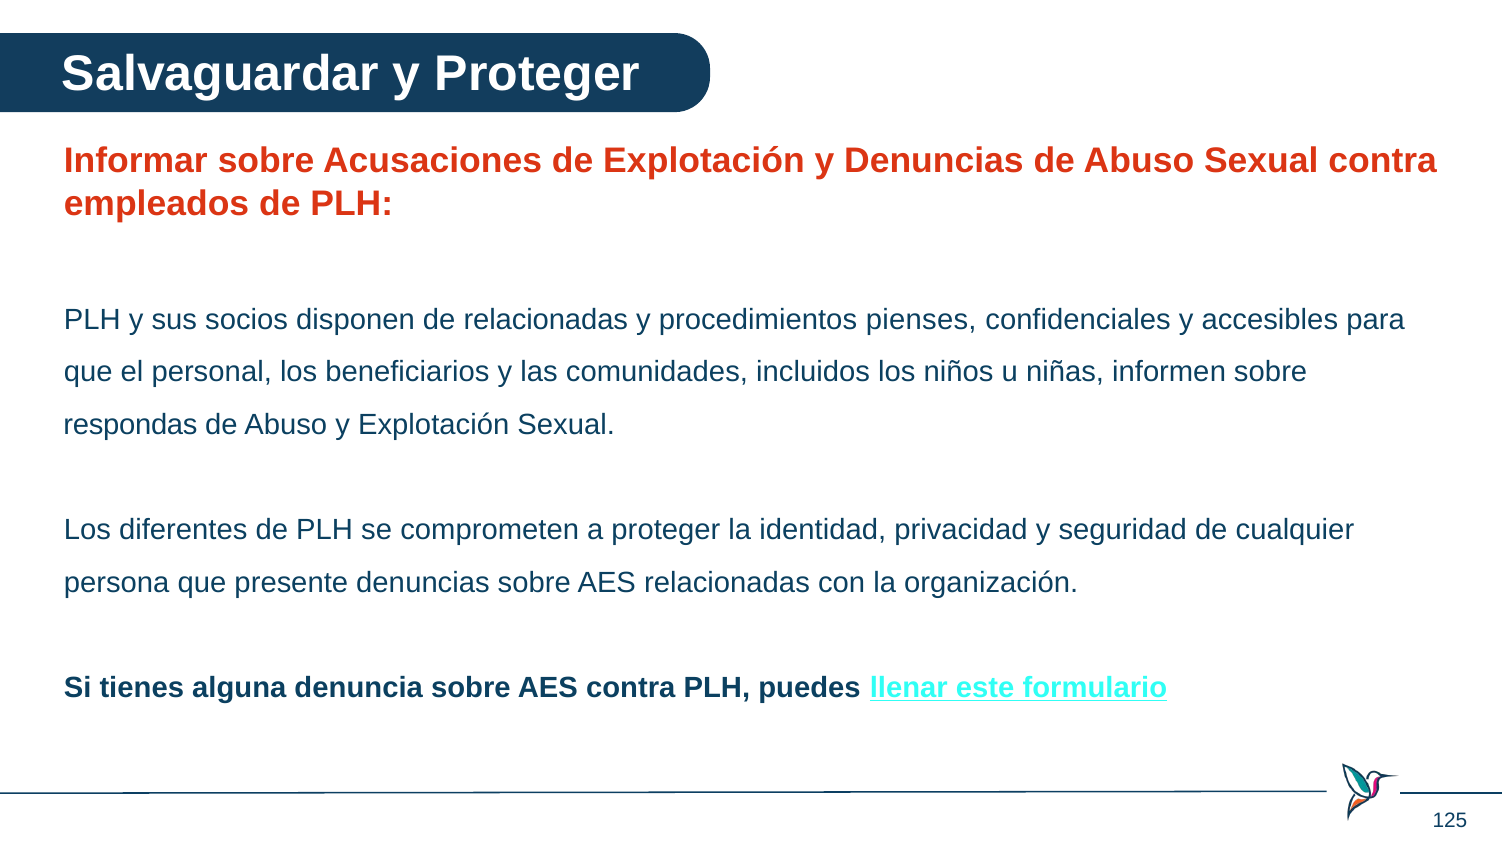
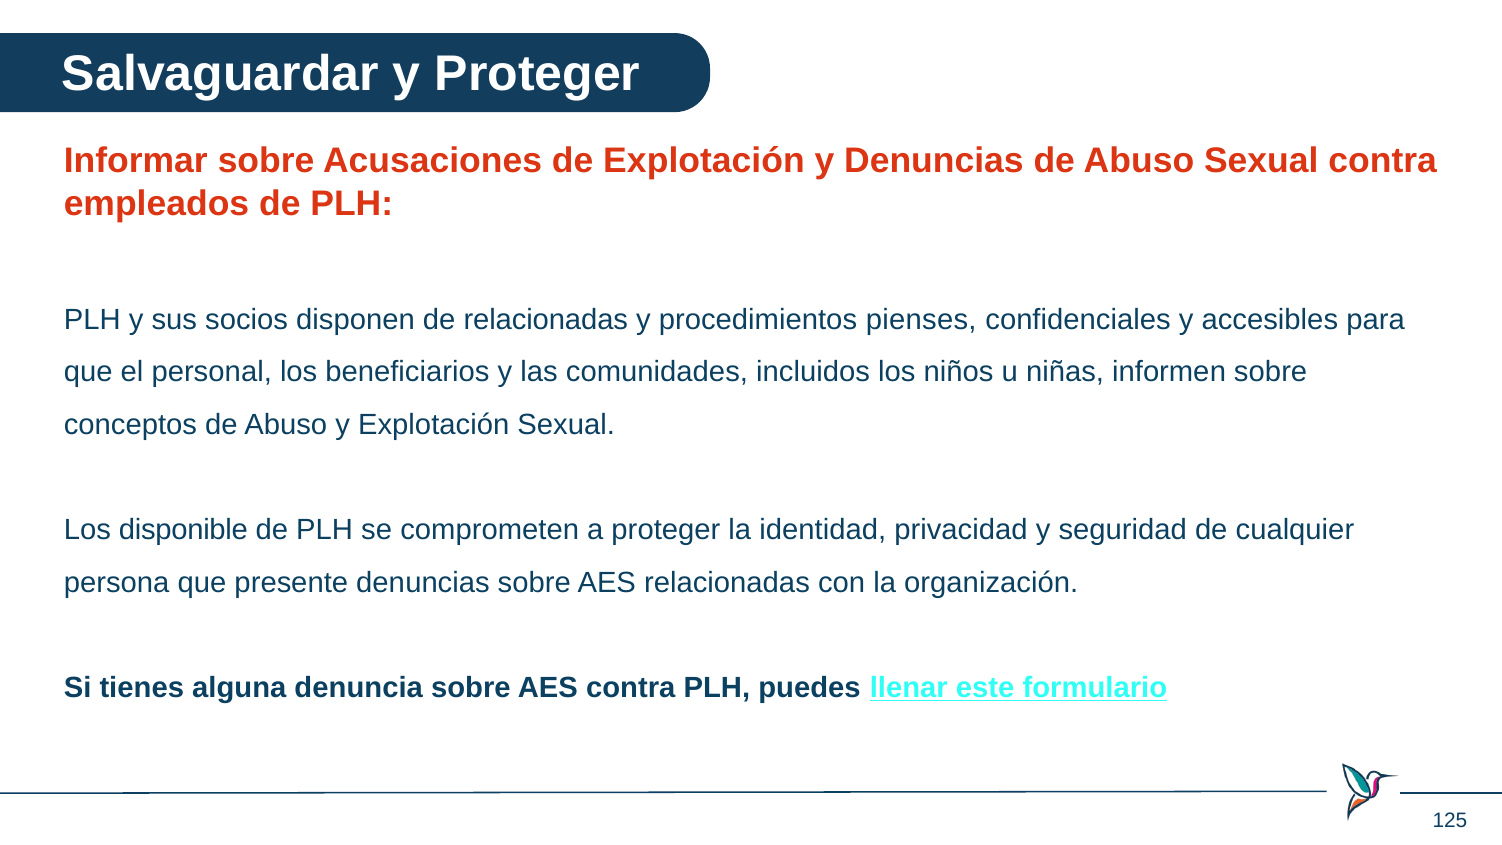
respondas: respondas -> conceptos
diferentes: diferentes -> disponible
